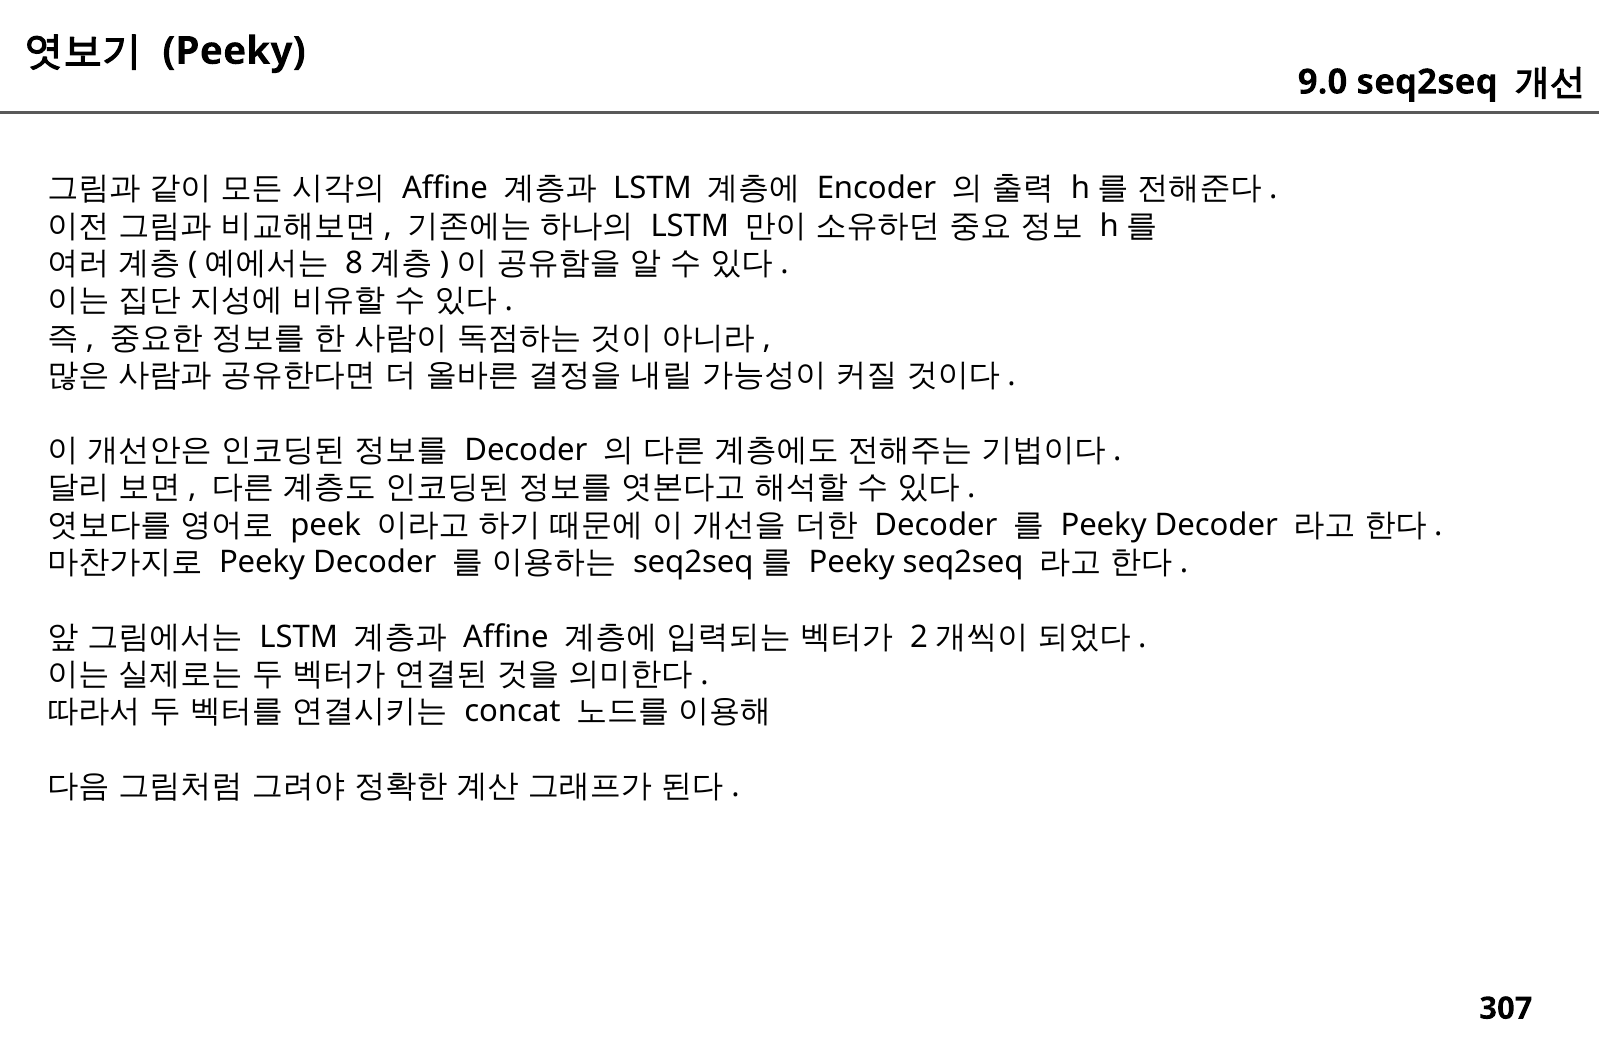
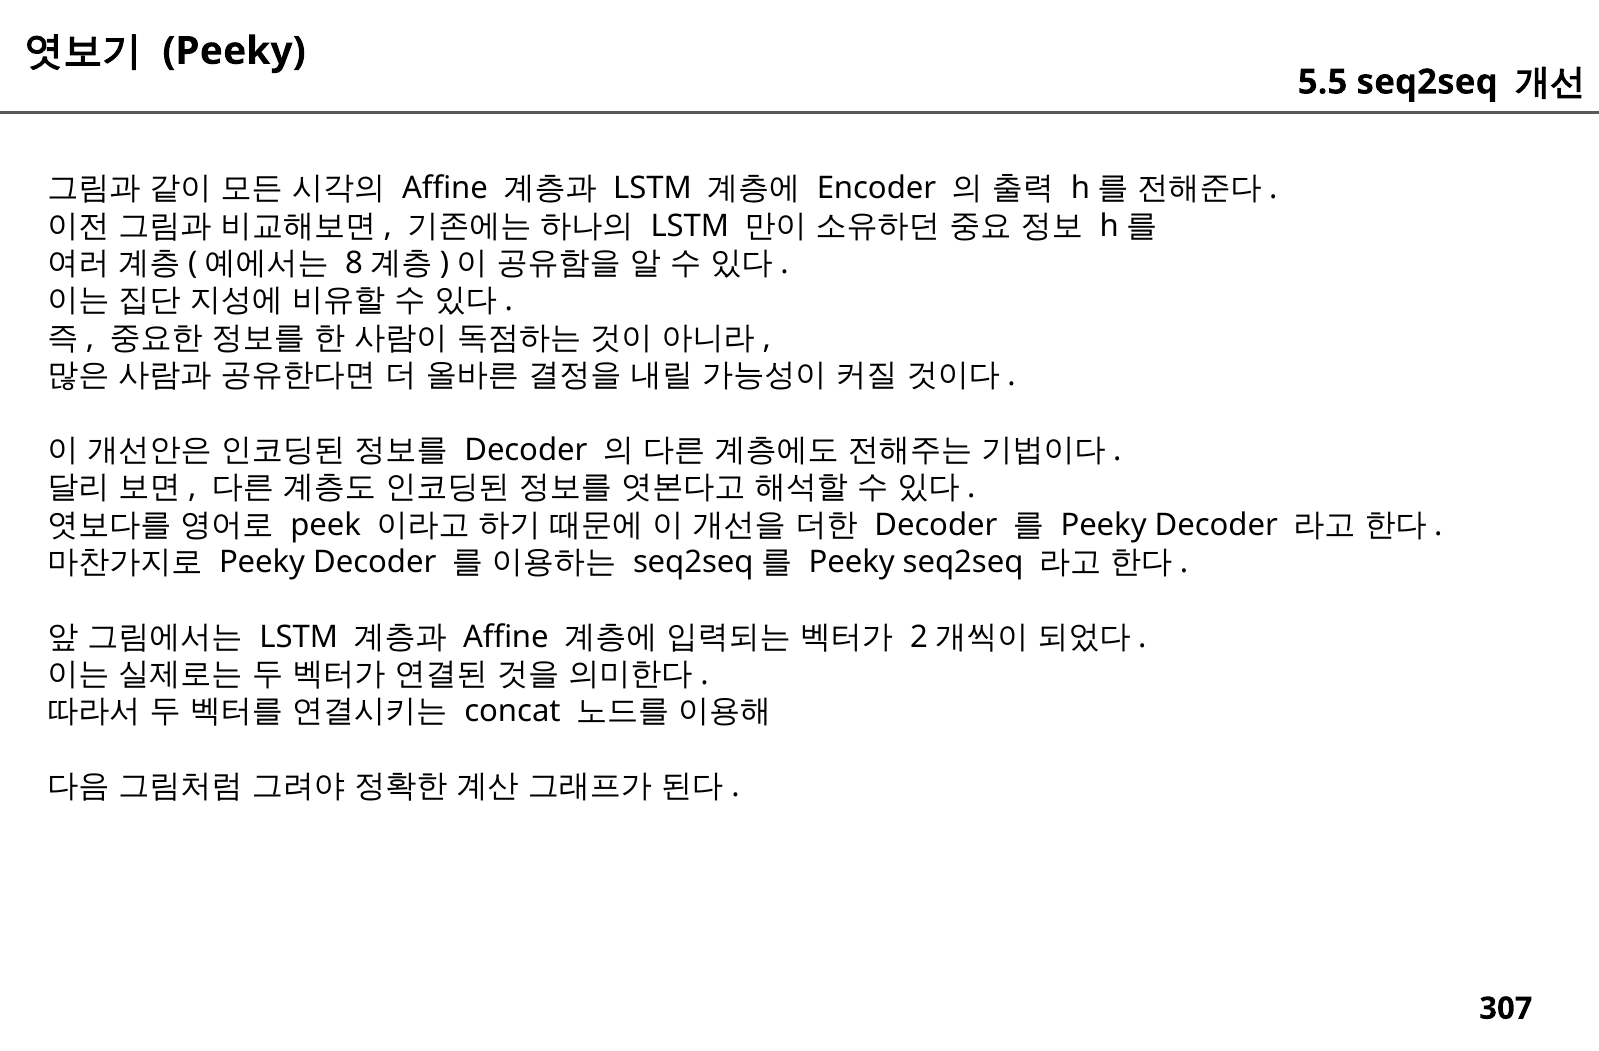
9.0: 9.0 -> 5.5
